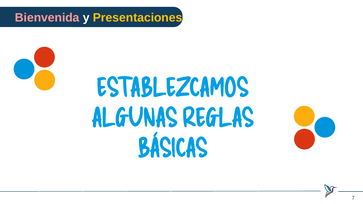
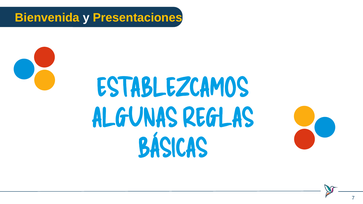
Bienvenida colour: pink -> yellow
